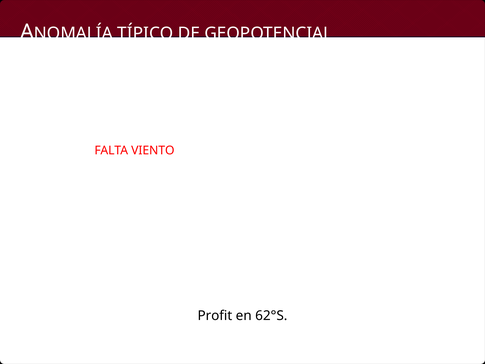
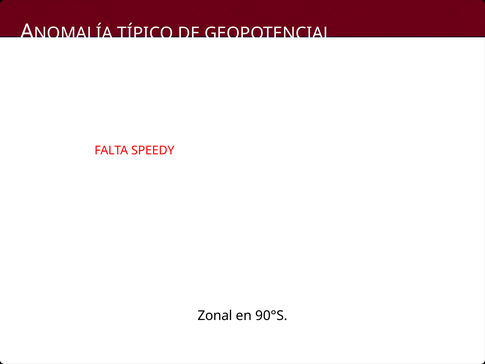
VIENTO: VIENTO -> SPEEDY
Profit: Profit -> Zonal
62°S: 62°S -> 90°S
